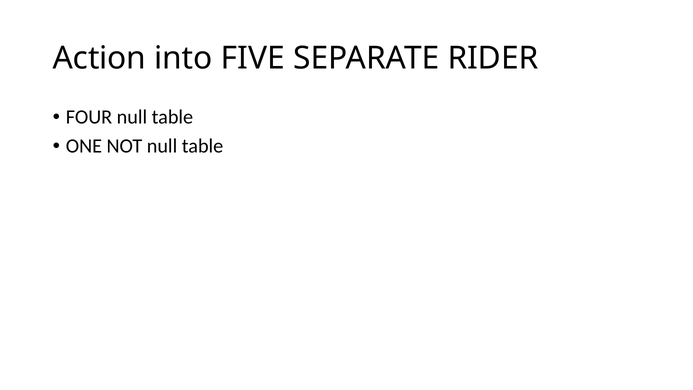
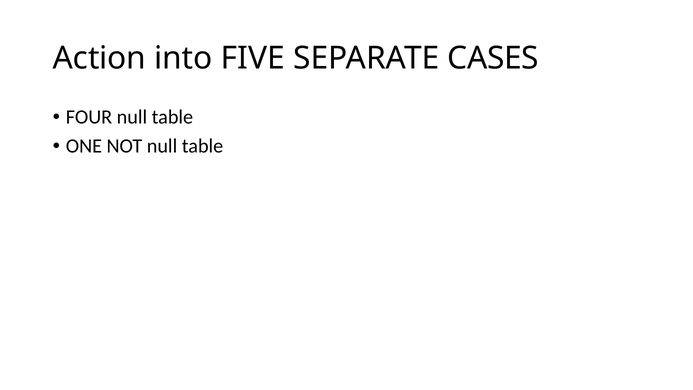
RIDER: RIDER -> CASES
